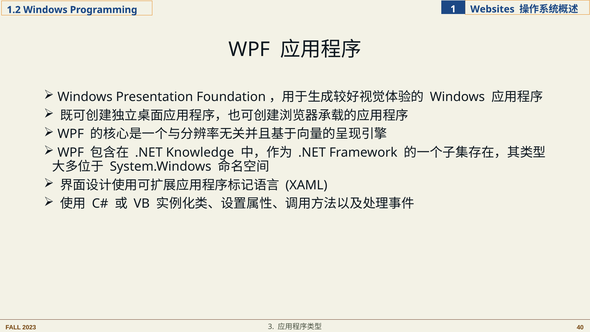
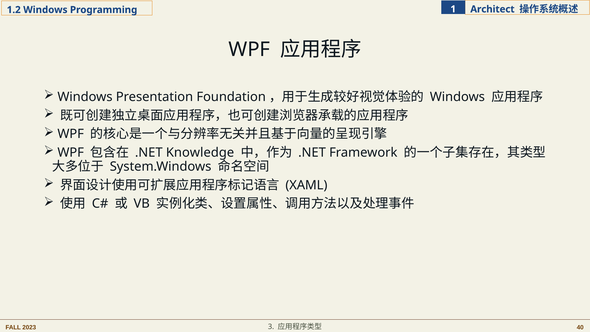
Websites: Websites -> Architect
